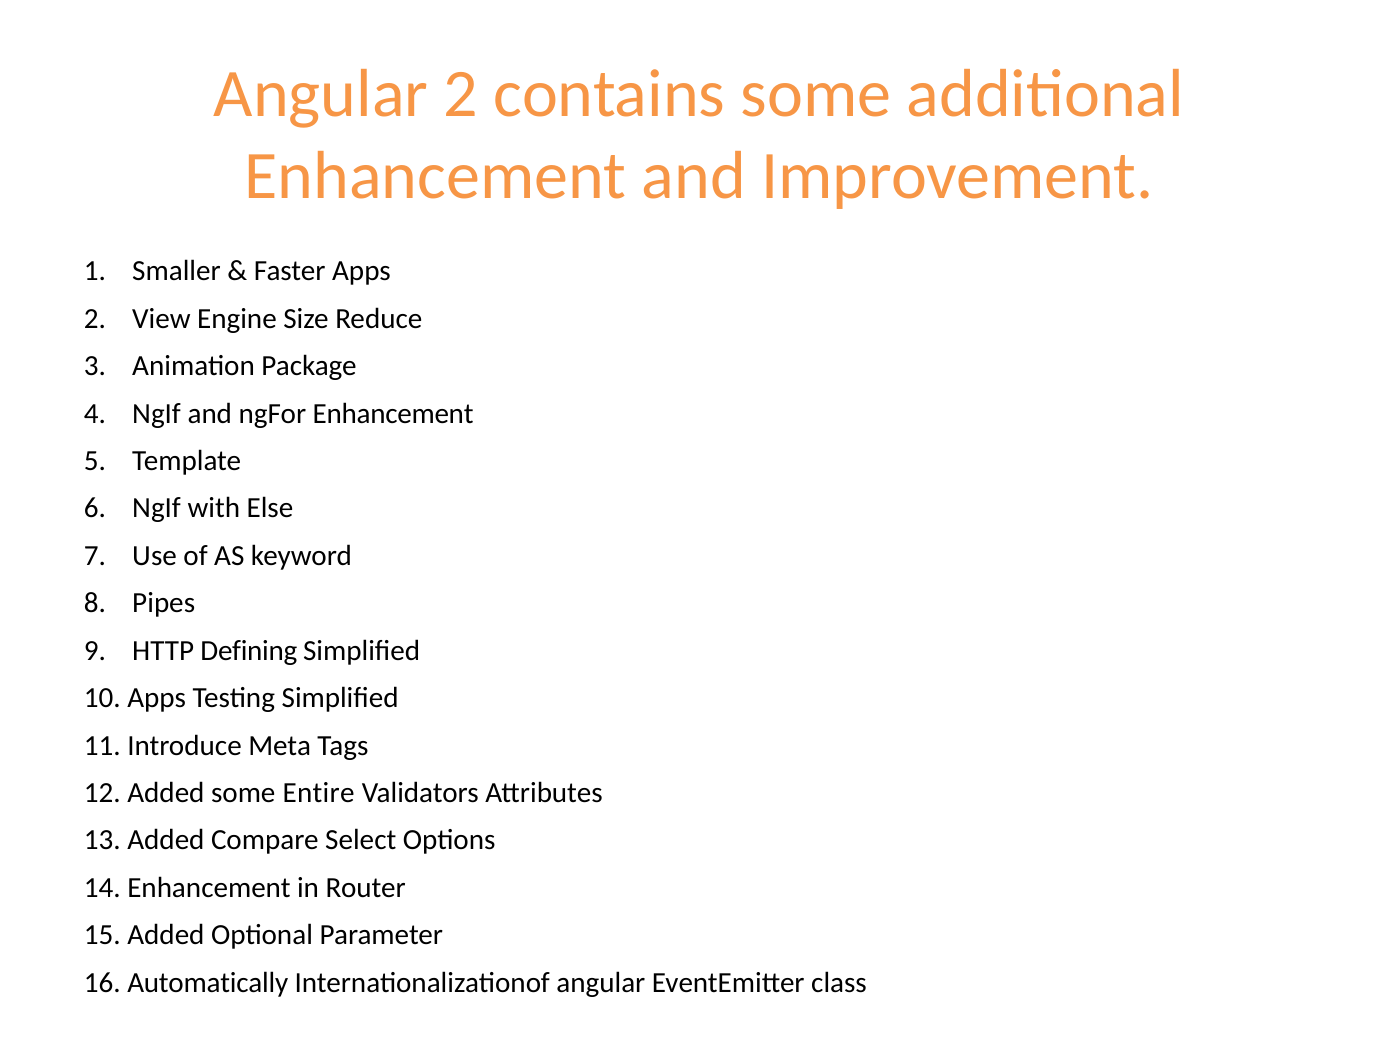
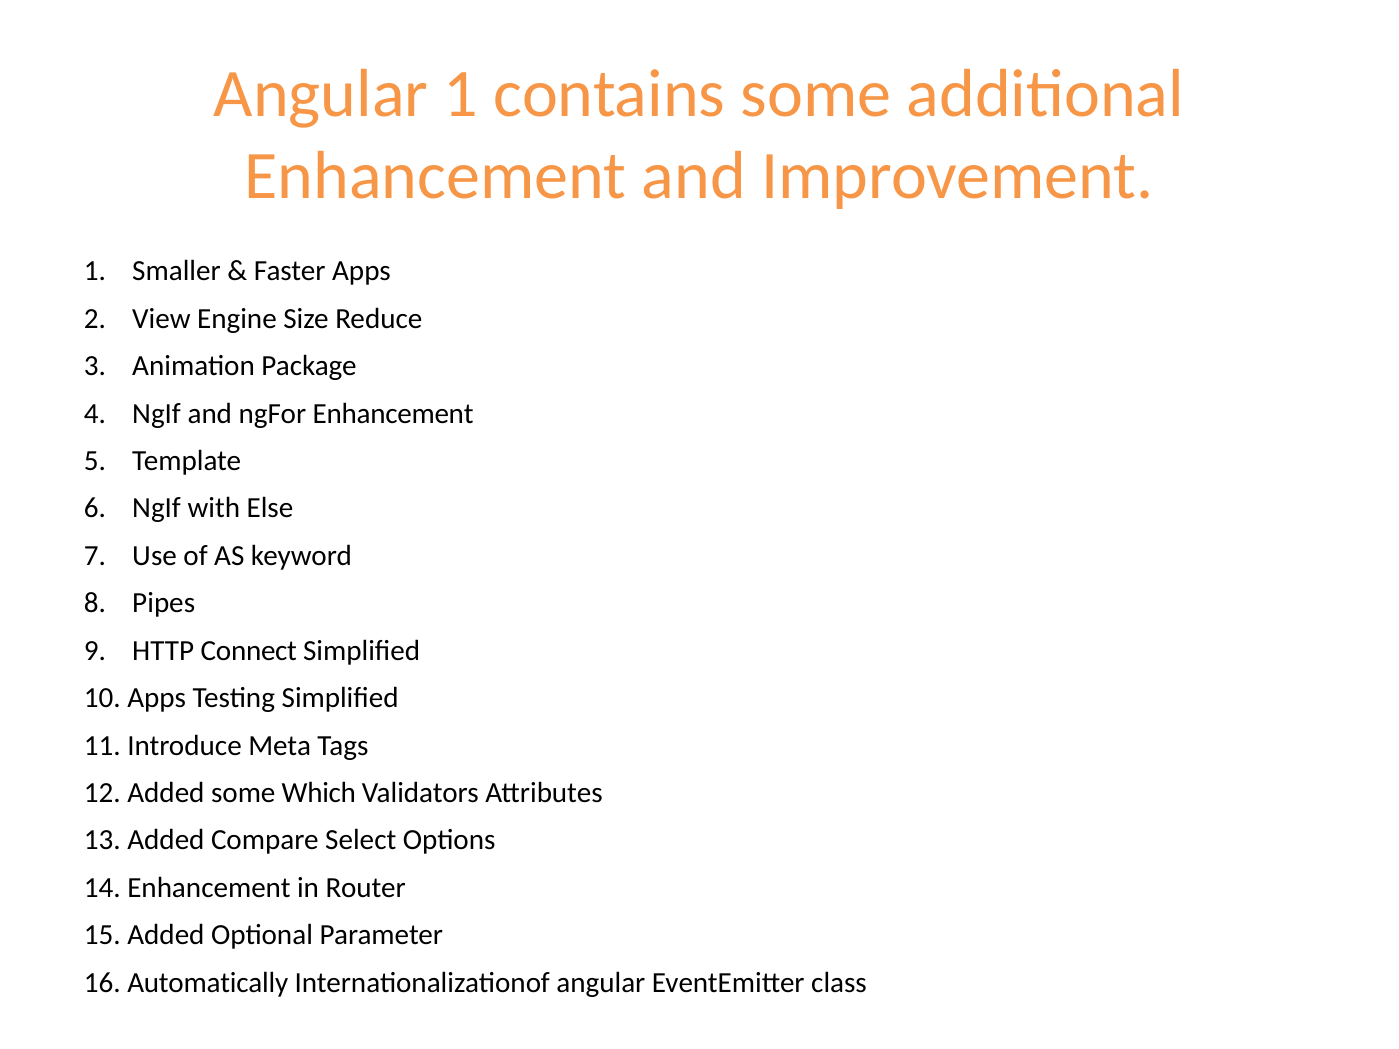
Angular 2: 2 -> 1
Defining: Defining -> Connect
Entire: Entire -> Which
